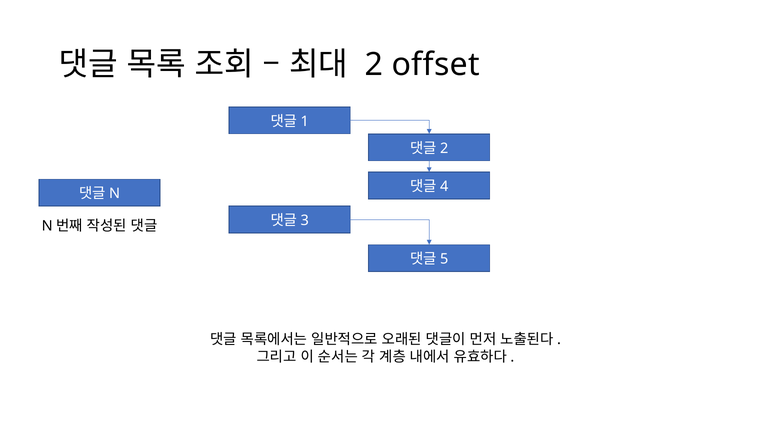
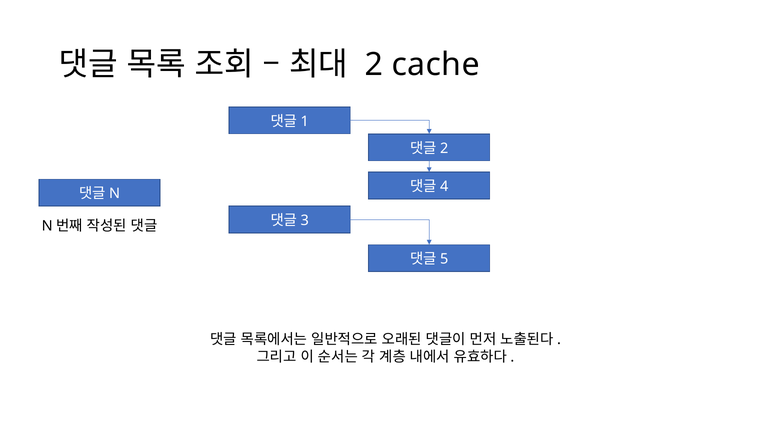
offset: offset -> cache
